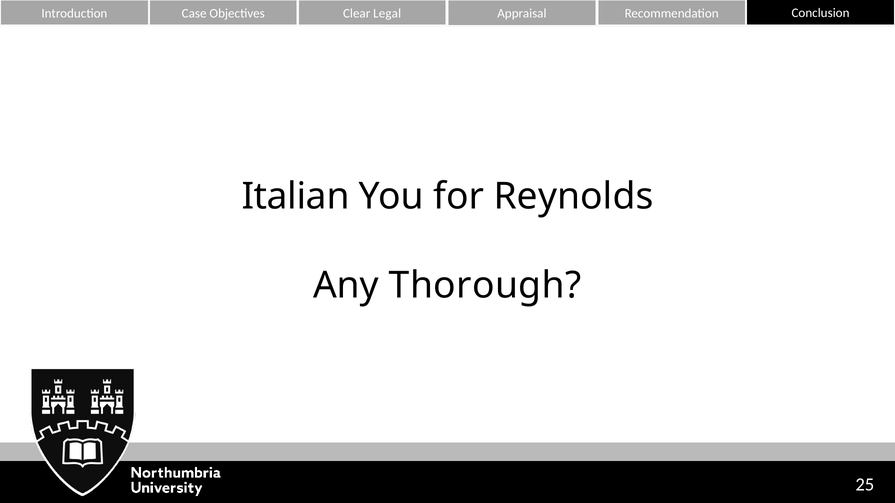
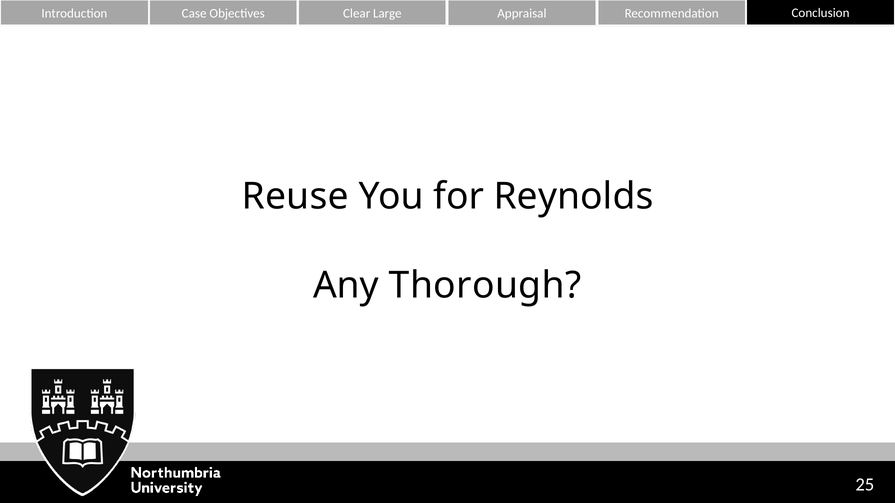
Legal: Legal -> Large
Italian: Italian -> Reuse
